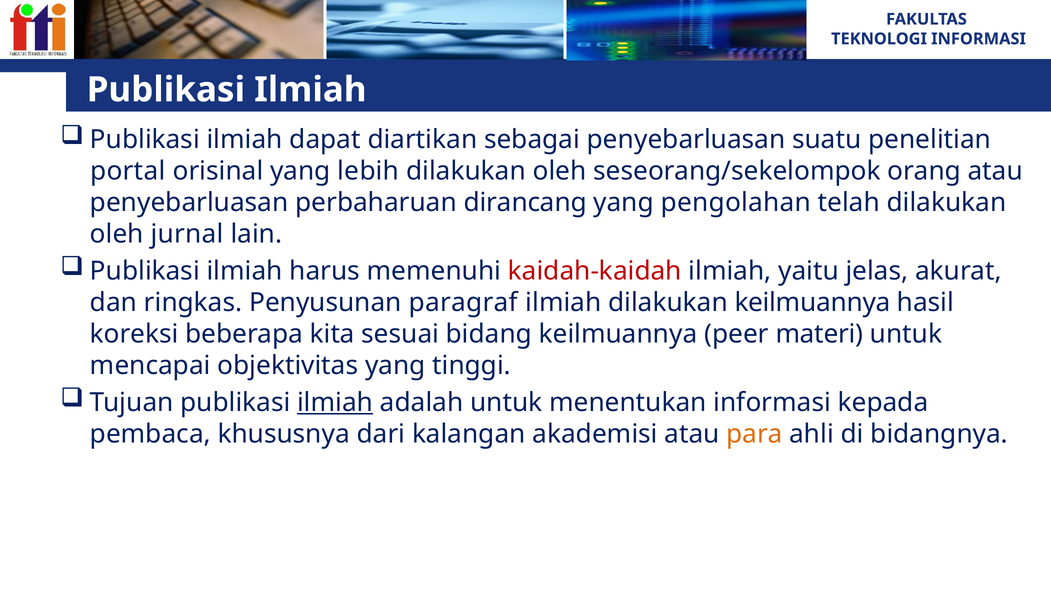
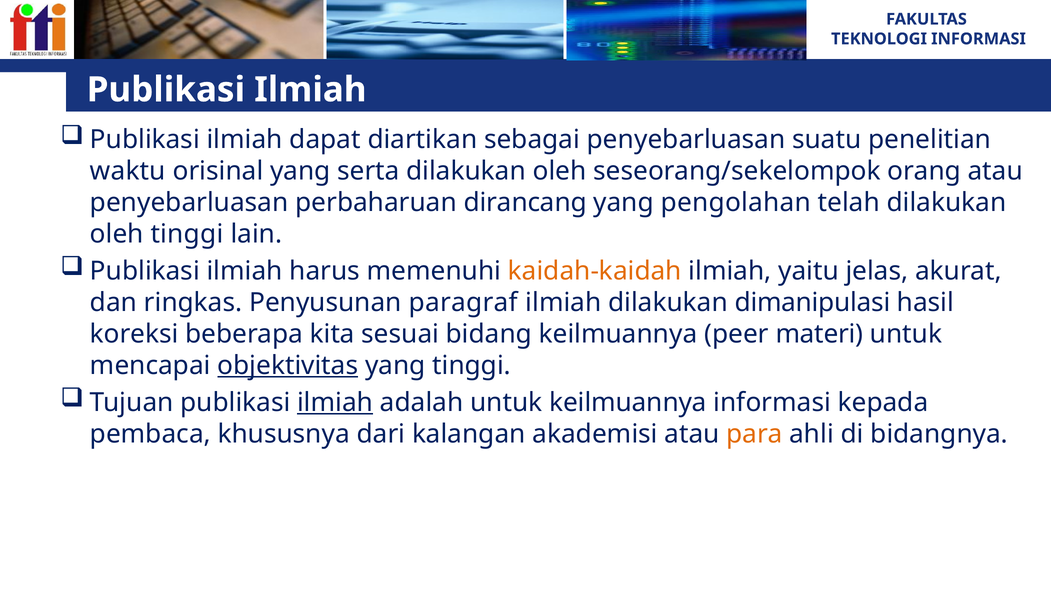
portal: portal -> waktu
lebih: lebih -> serta
oleh jurnal: jurnal -> tinggi
kaidah-kaidah colour: red -> orange
dilakukan keilmuannya: keilmuannya -> dimanipulasi
objektivitas underline: none -> present
untuk menentukan: menentukan -> keilmuannya
